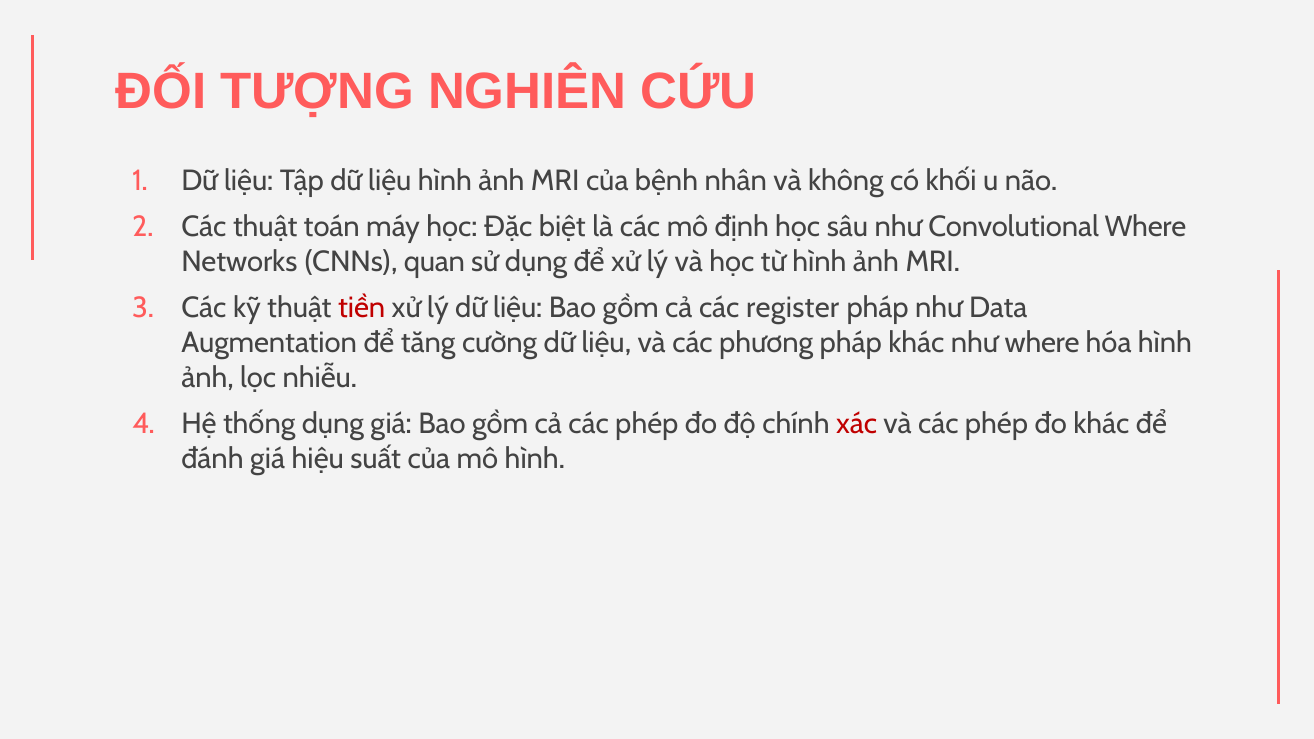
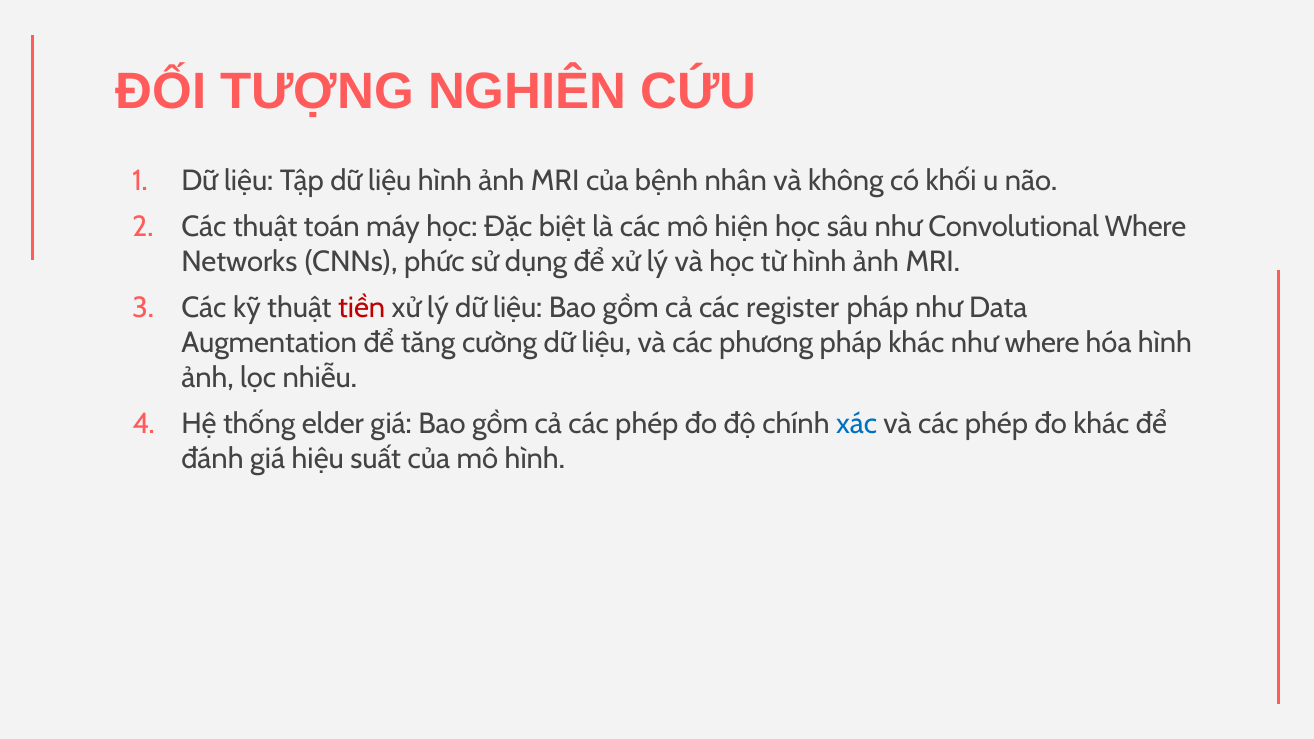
định: định -> hiện
quan: quan -> phức
thống dụng: dụng -> elder
xác colour: red -> blue
